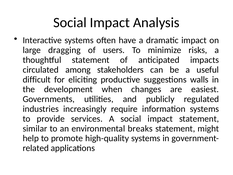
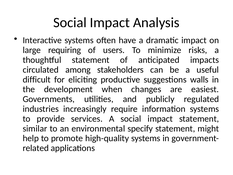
dragging: dragging -> requiring
breaks: breaks -> specify
